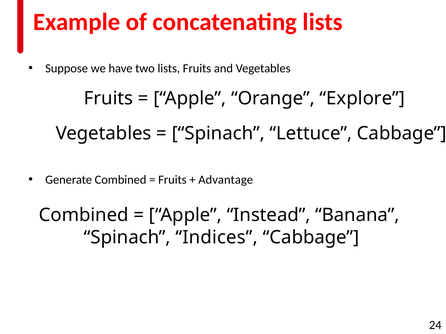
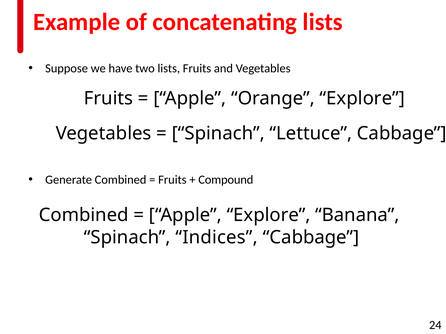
Advantage: Advantage -> Compound
Apple Instead: Instead -> Explore
